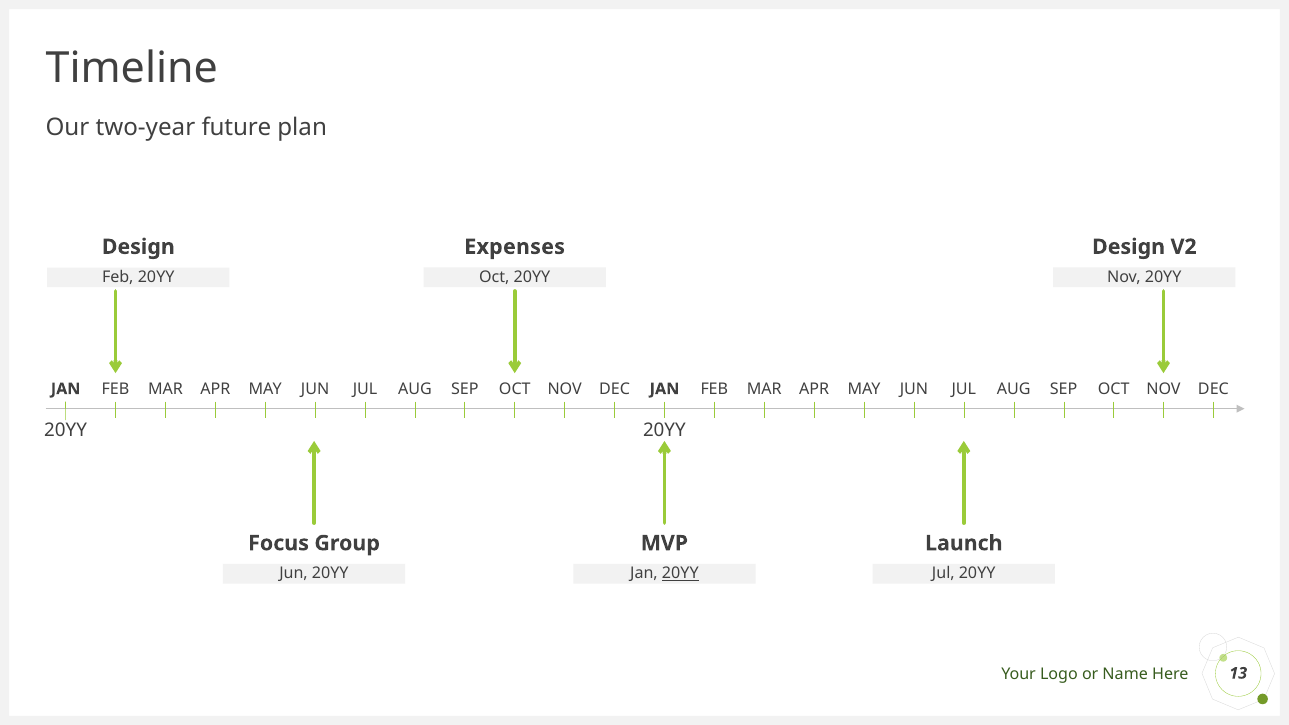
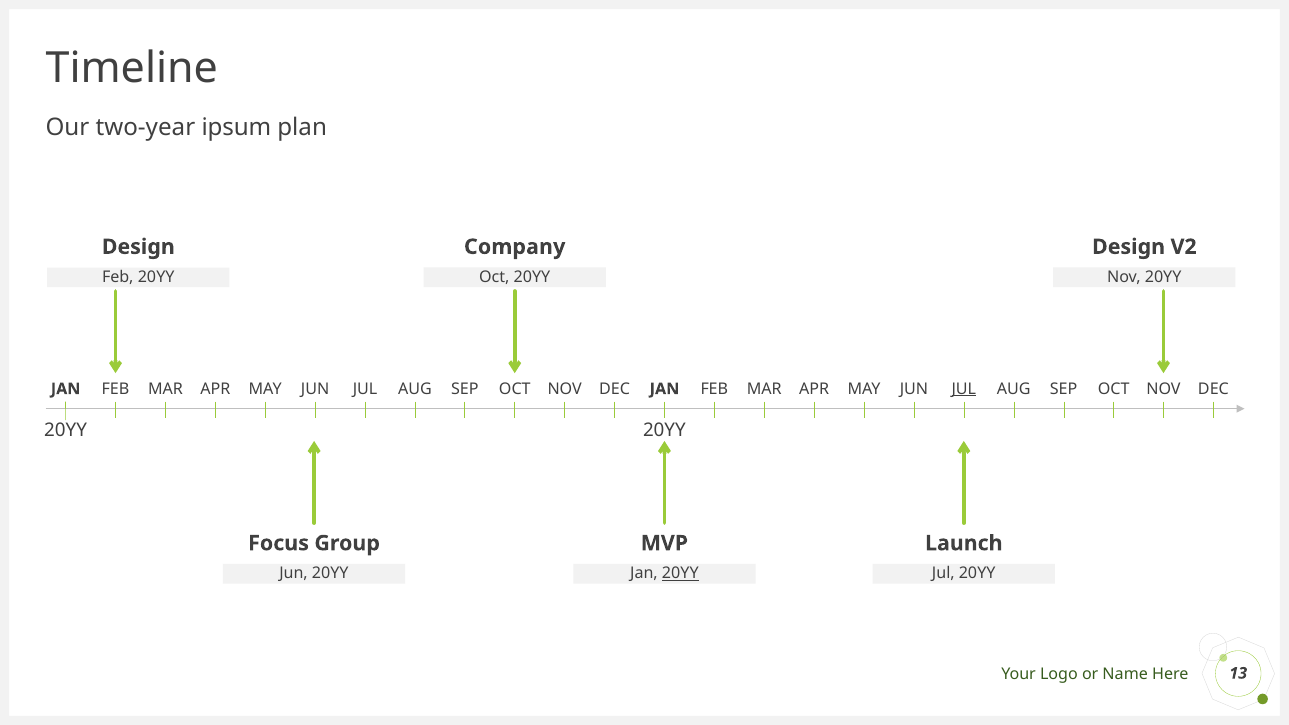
future: future -> ipsum
Expenses: Expenses -> Company
JUL at (964, 389) underline: none -> present
